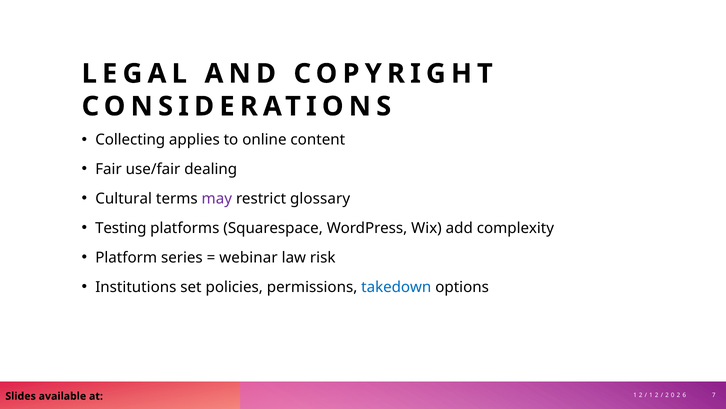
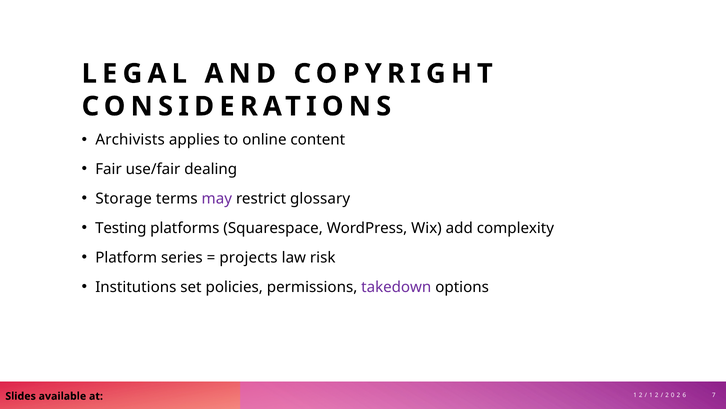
Collecting: Collecting -> Archivists
Cultural: Cultural -> Storage
webinar: webinar -> projects
takedown colour: blue -> purple
